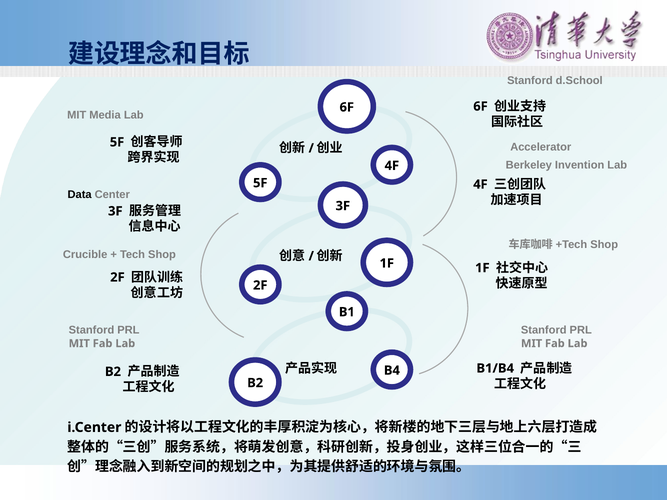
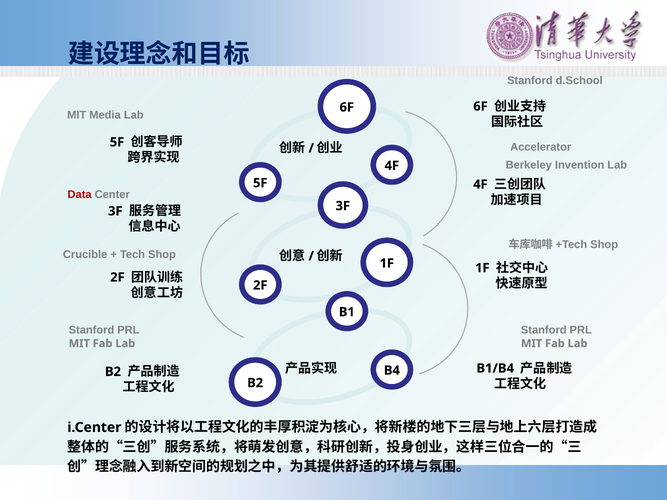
Data colour: black -> red
